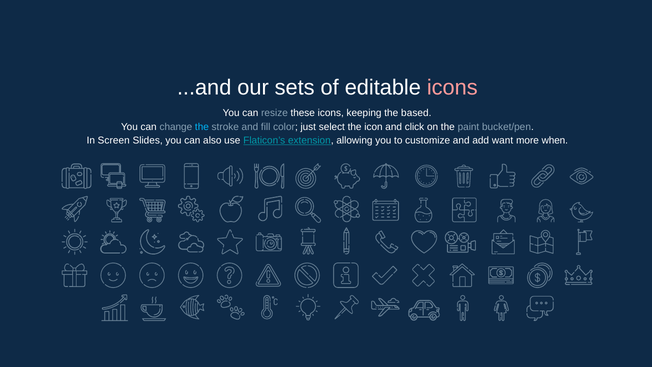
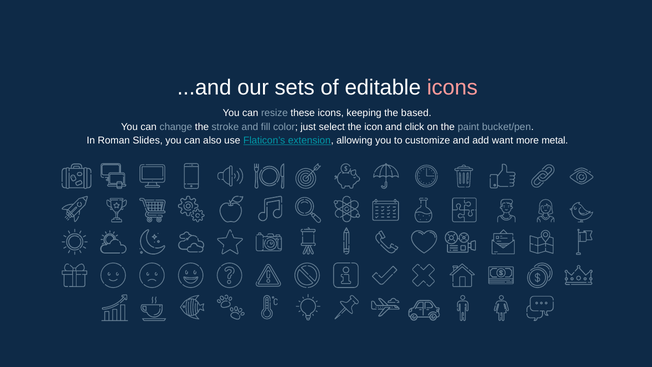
the at (202, 127) colour: light blue -> white
Screen: Screen -> Roman
when: when -> metal
